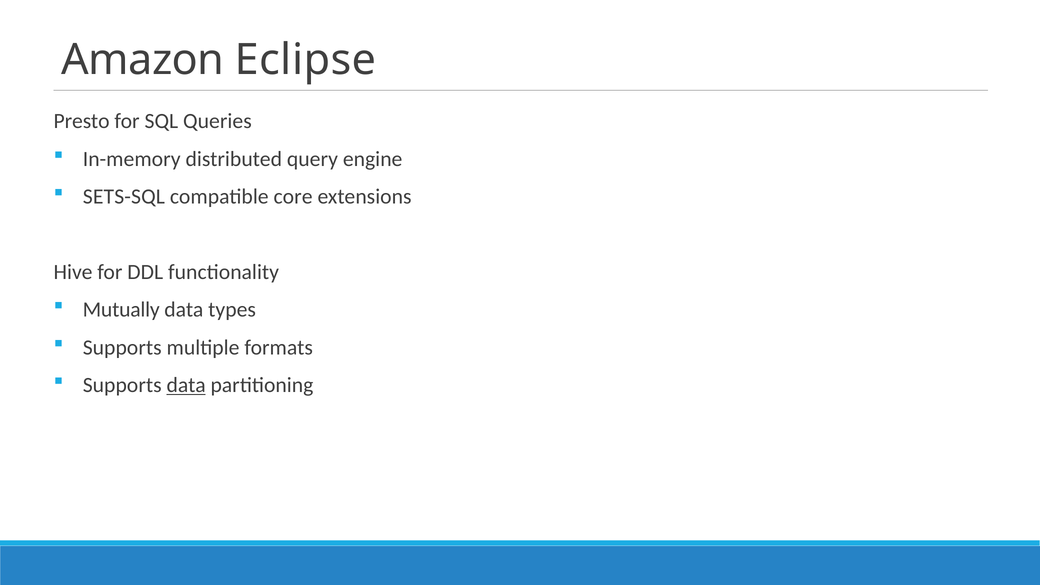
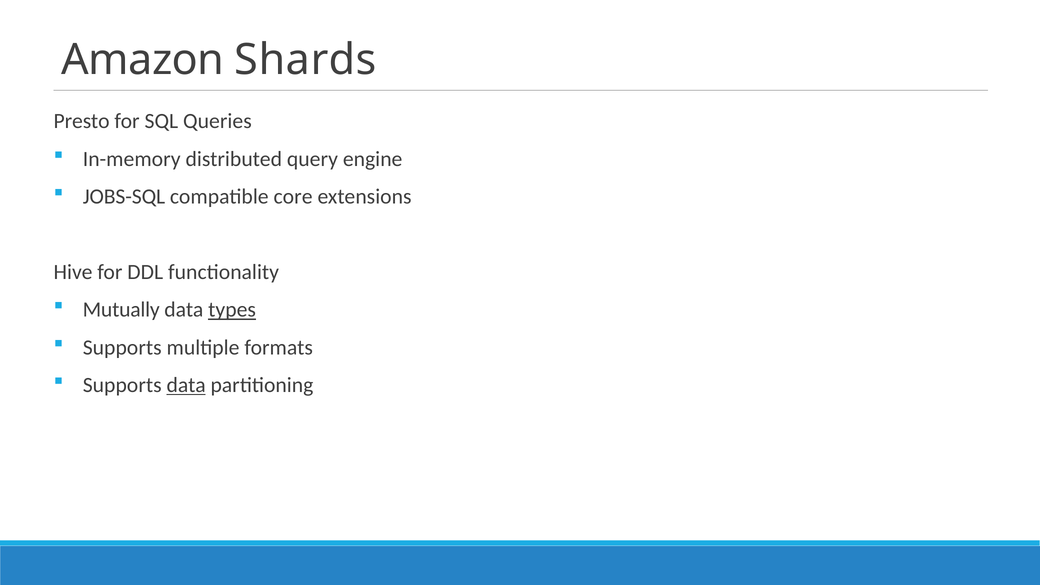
Eclipse: Eclipse -> Shards
SETS-SQL: SETS-SQL -> JOBS-SQL
types underline: none -> present
